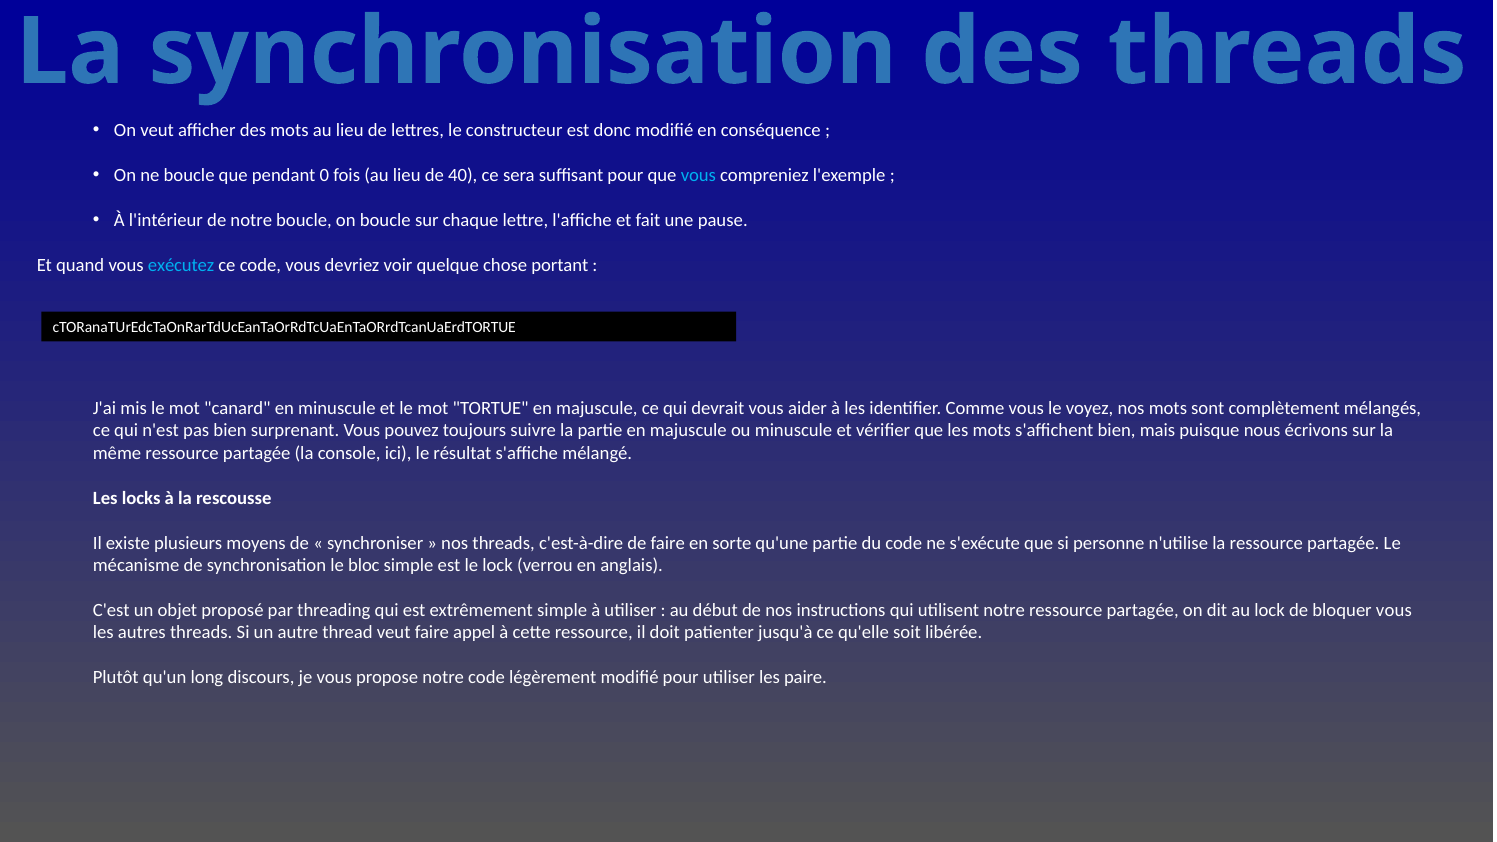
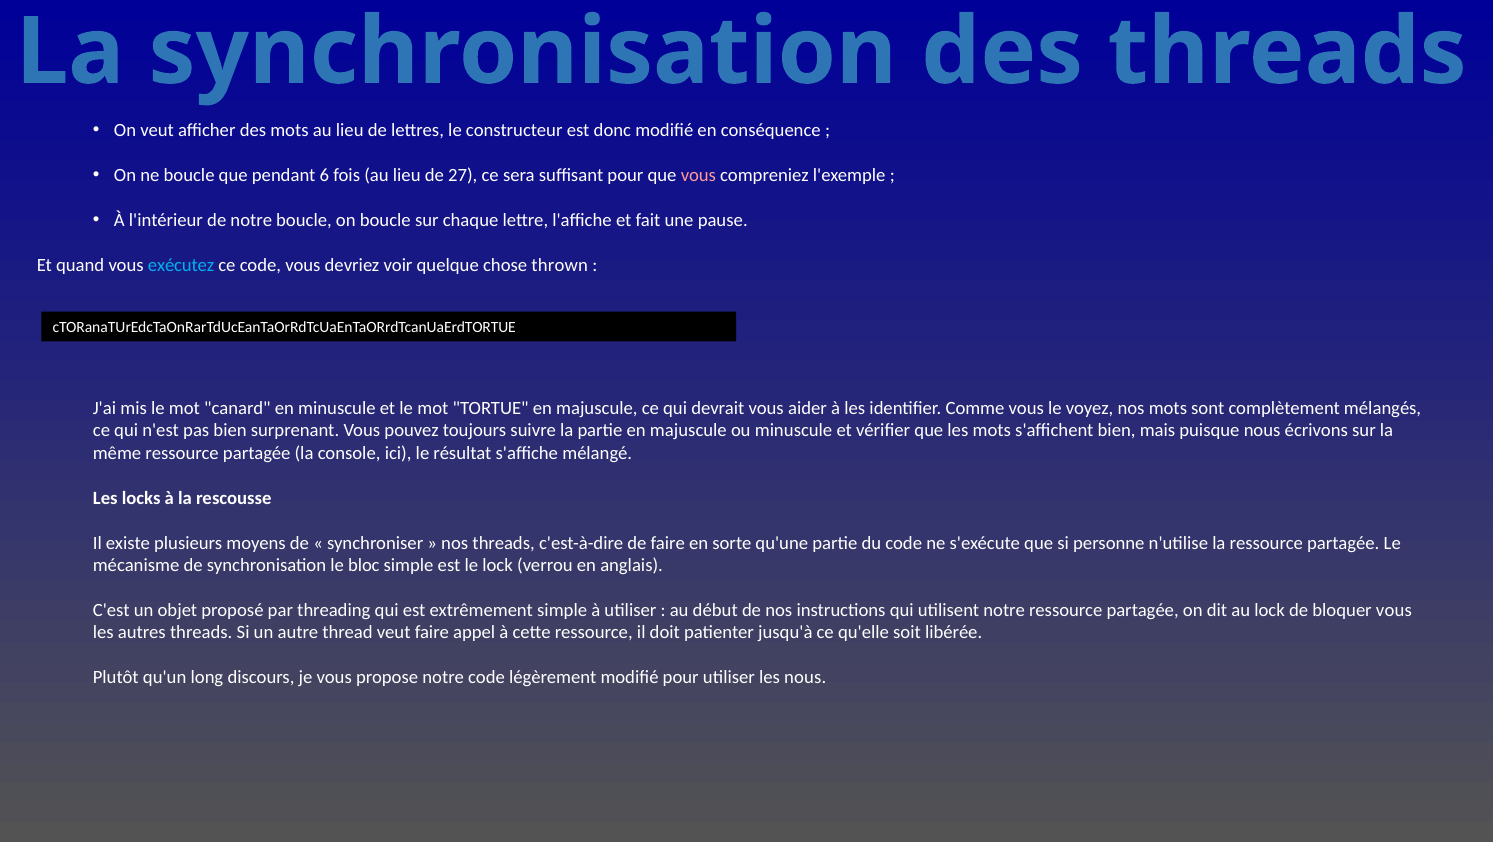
0: 0 -> 6
40: 40 -> 27
vous at (698, 175) colour: light blue -> pink
portant: portant -> thrown
les paire: paire -> nous
